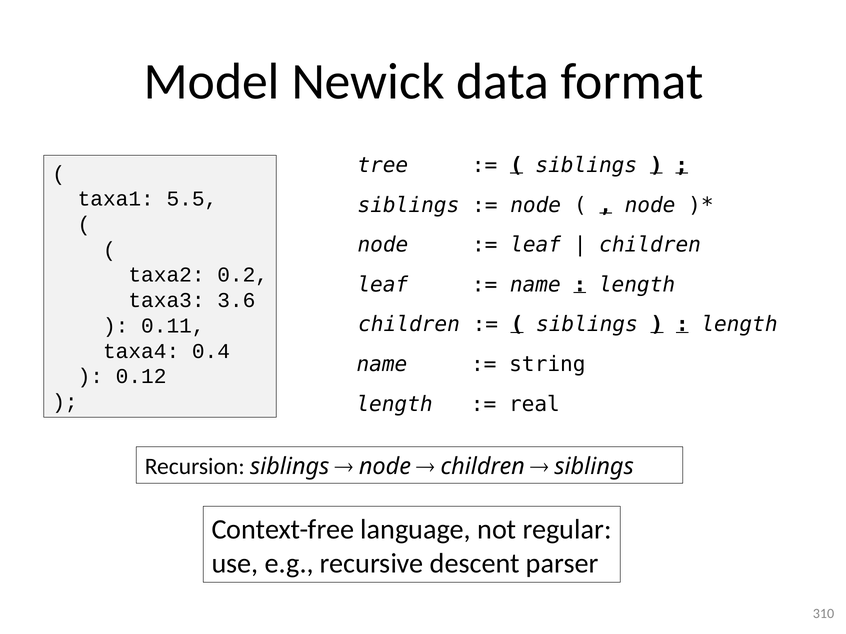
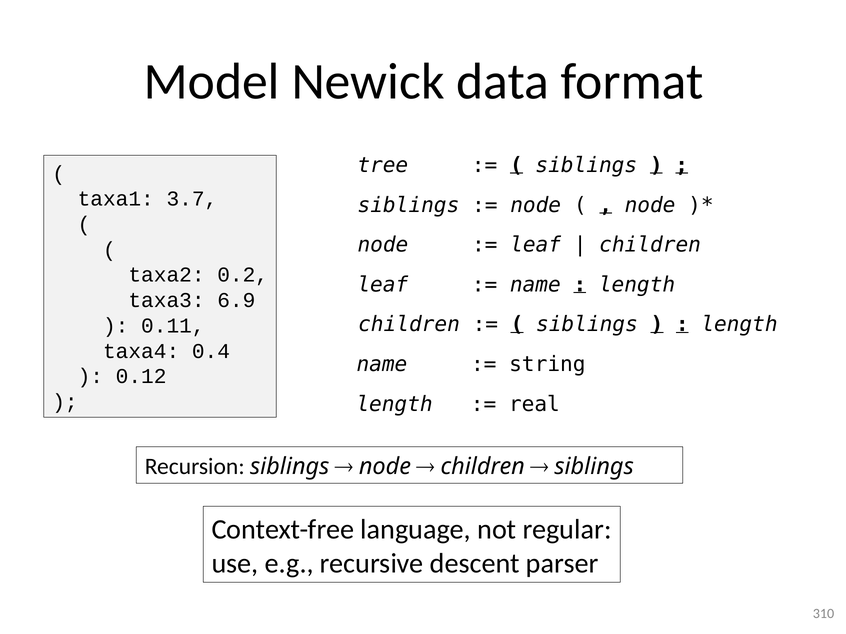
5.5: 5.5 -> 3.7
3.6: 3.6 -> 6.9
